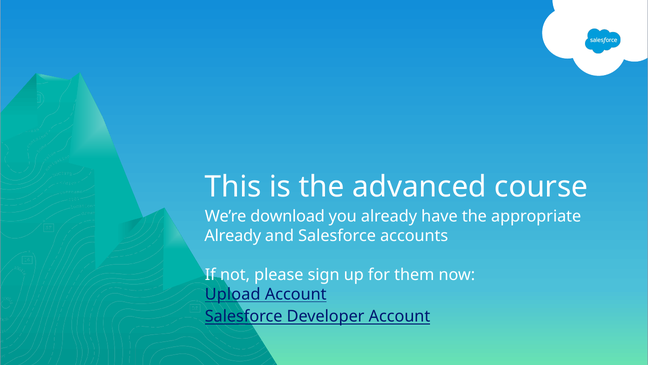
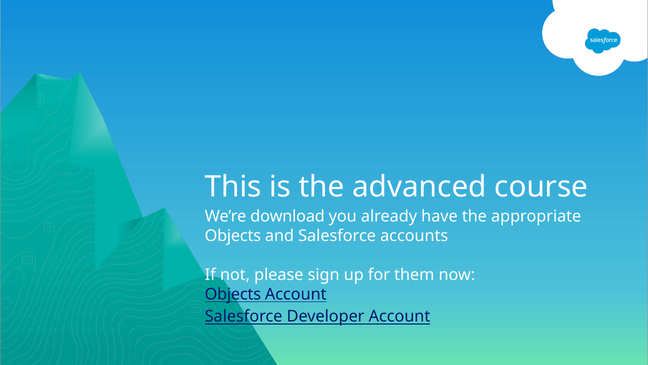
Already at (233, 236): Already -> Objects
Upload at (233, 294): Upload -> Objects
